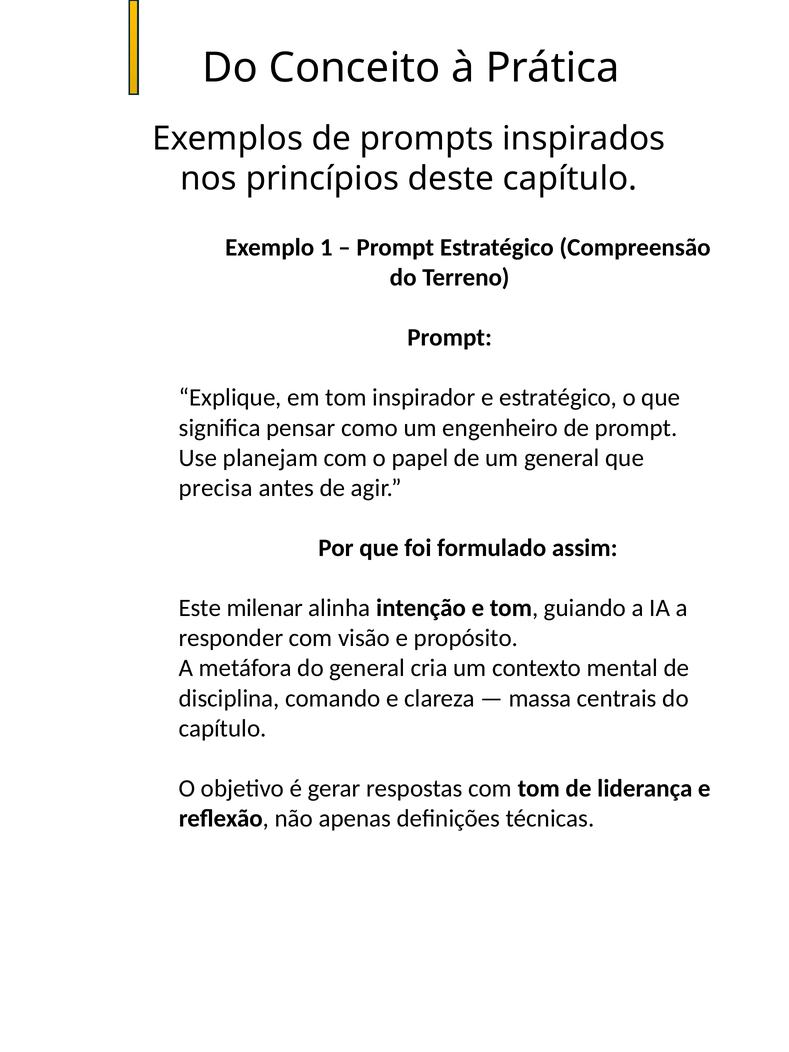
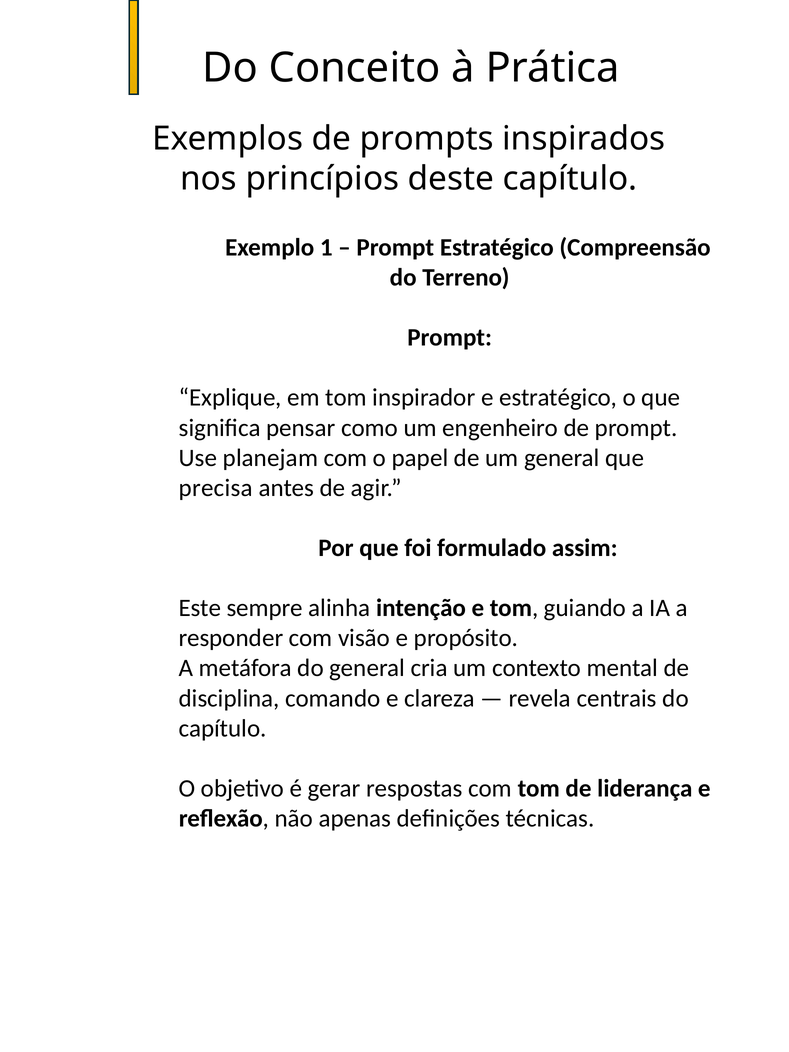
milenar: milenar -> sempre
massa: massa -> revela
